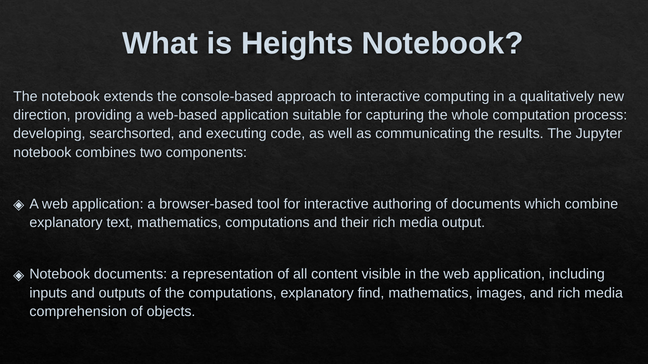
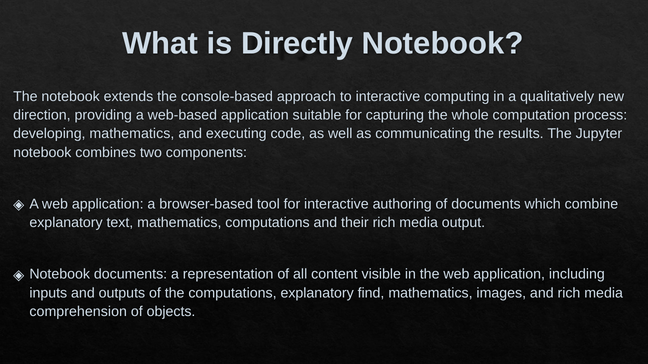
Heights: Heights -> Directly
developing searchsorted: searchsorted -> mathematics
